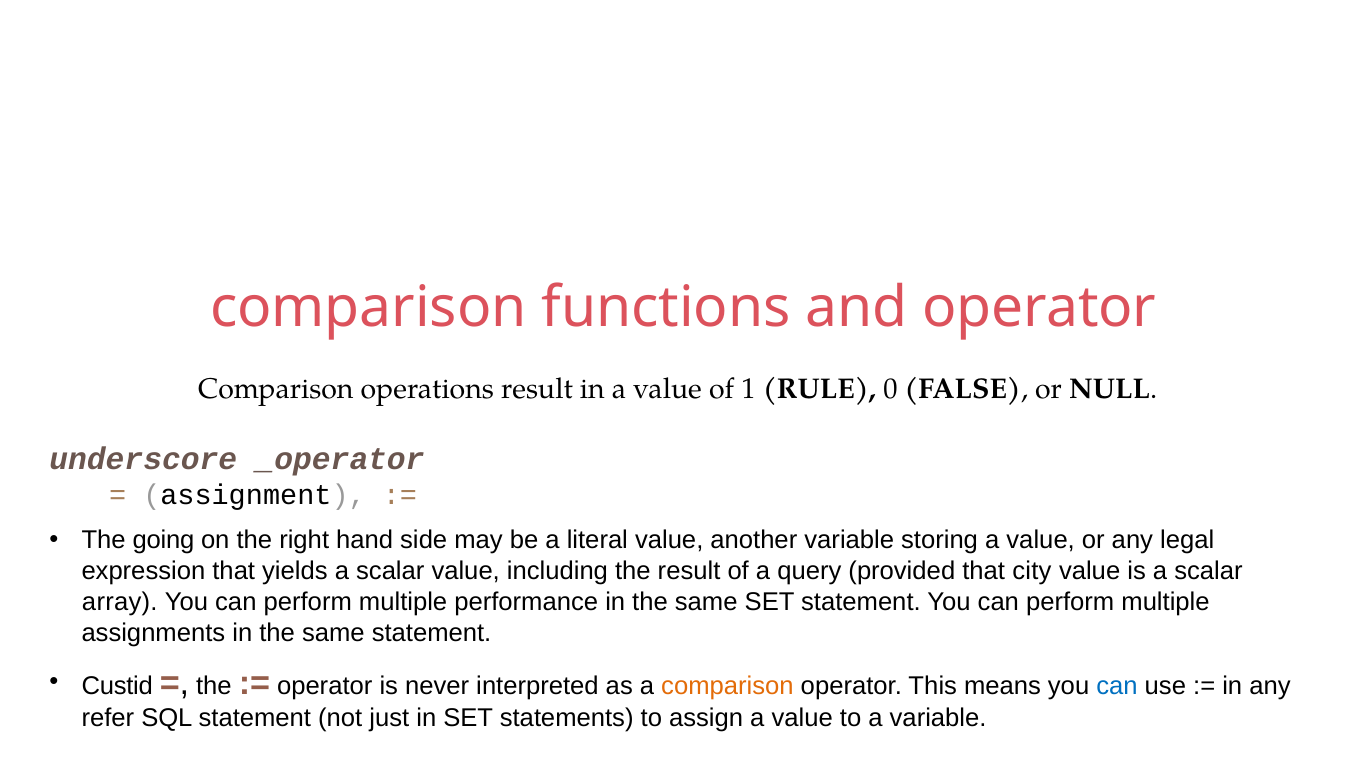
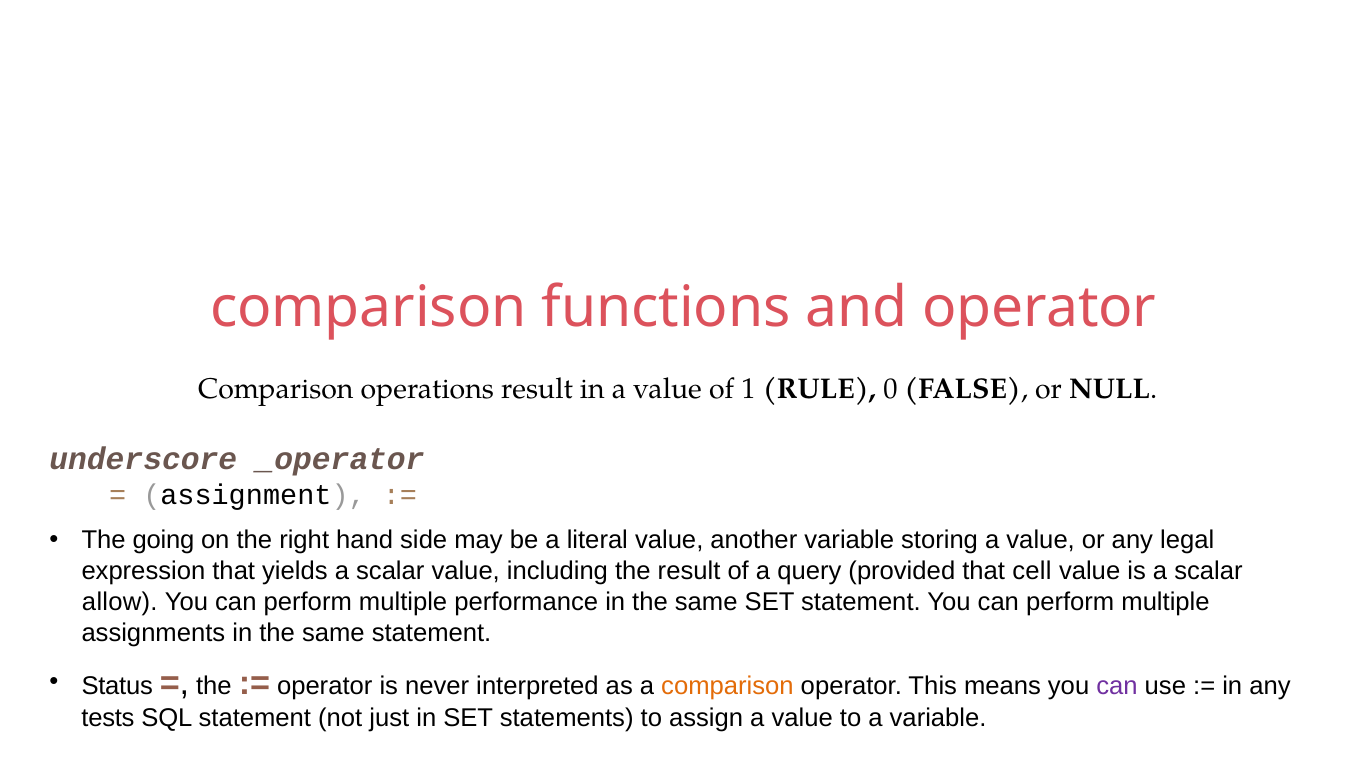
city: city -> cell
array: array -> allow
Custid: Custid -> Status
can at (1117, 686) colour: blue -> purple
refer: refer -> tests
